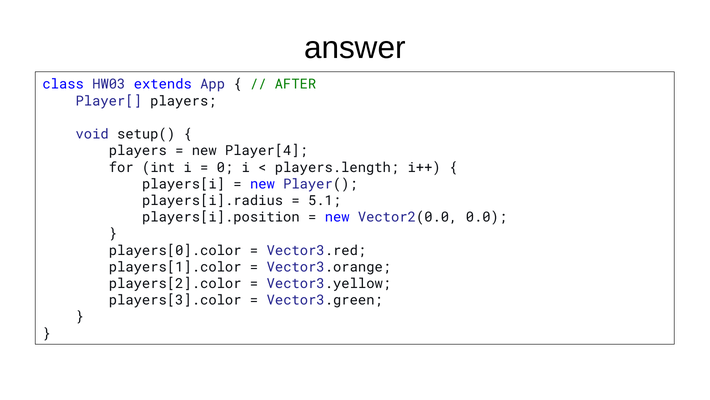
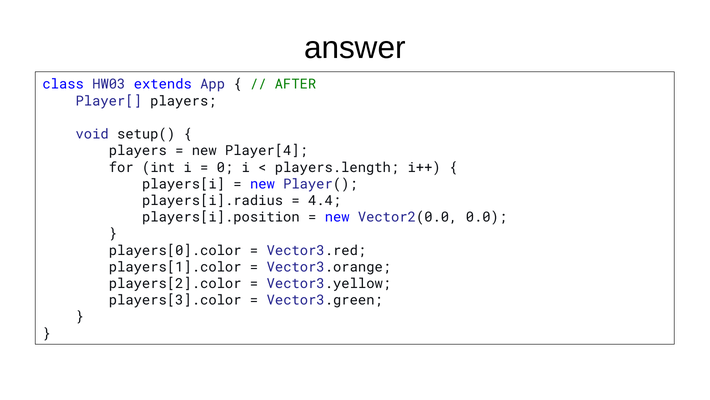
5.1: 5.1 -> 4.4
